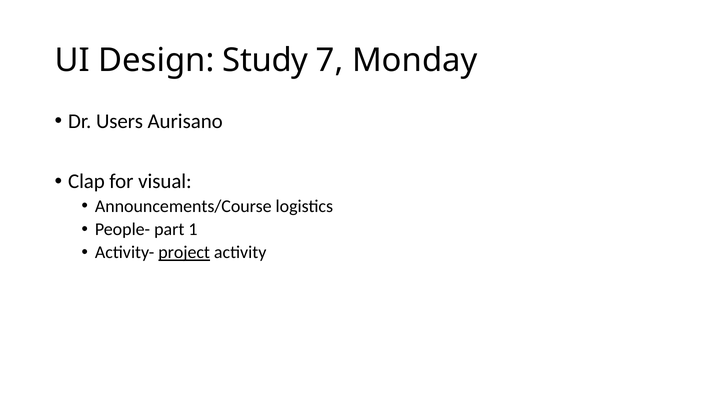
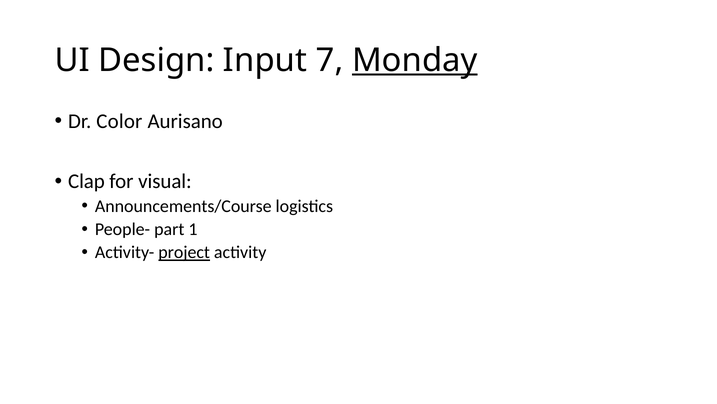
Study: Study -> Input
Monday underline: none -> present
Users: Users -> Color
